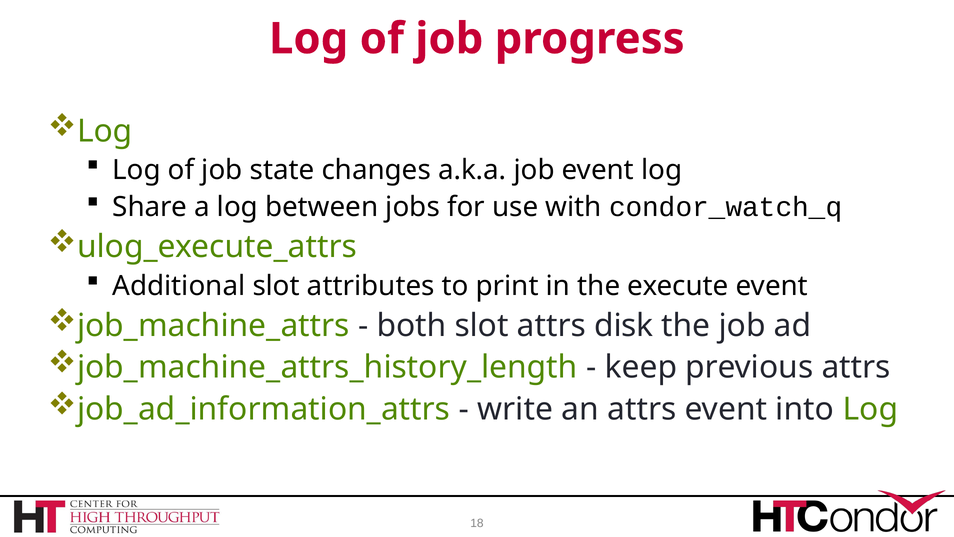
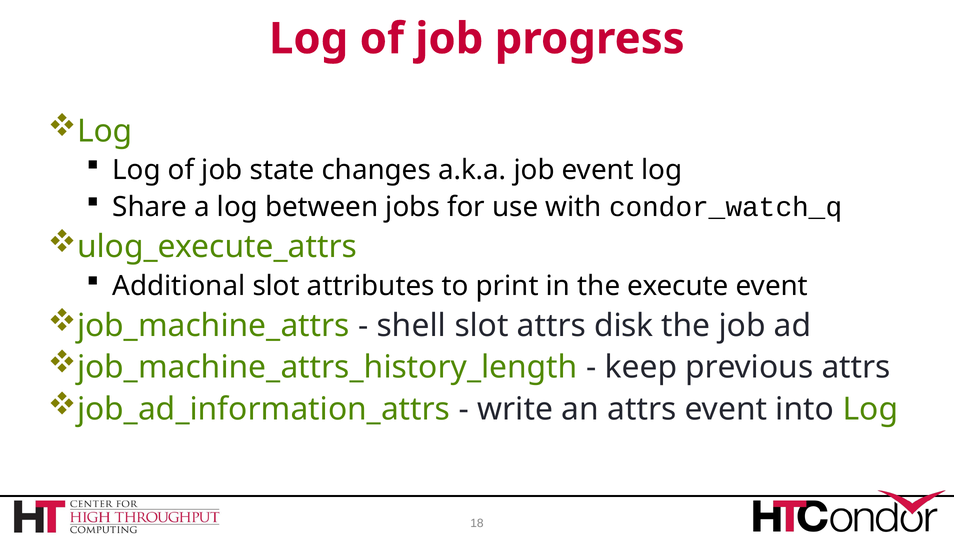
both: both -> shell
